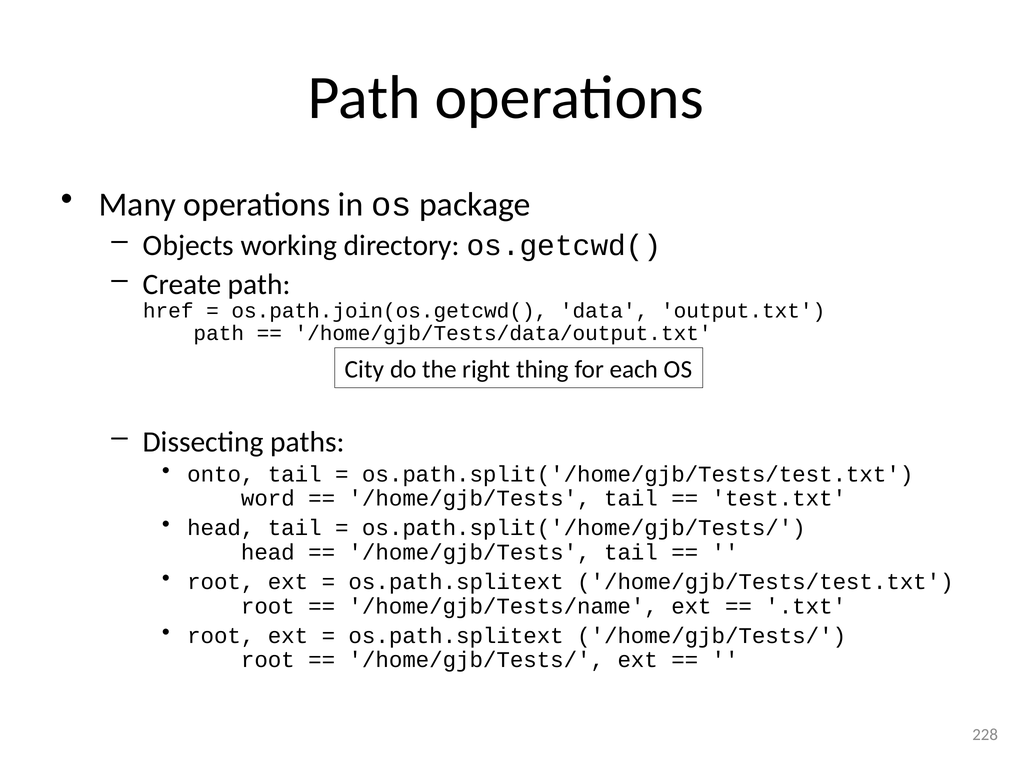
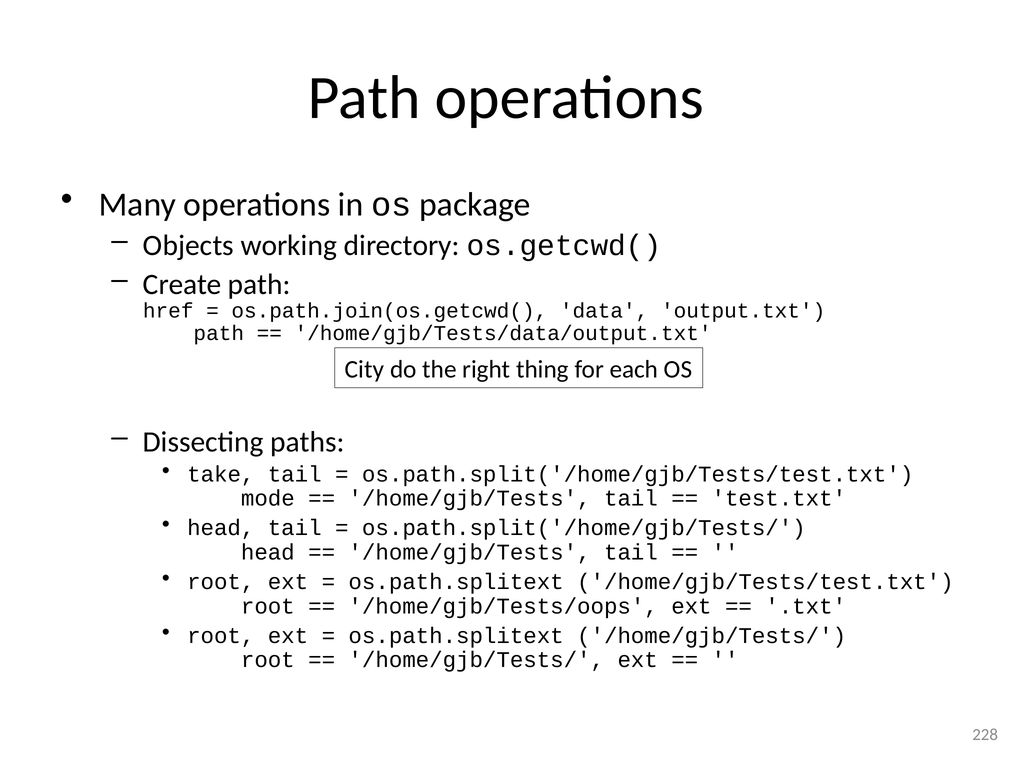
onto: onto -> take
word: word -> mode
/home/gjb/Tests/name: /home/gjb/Tests/name -> /home/gjb/Tests/oops
